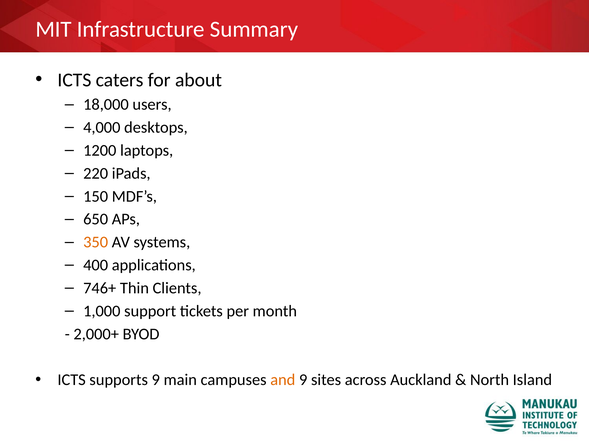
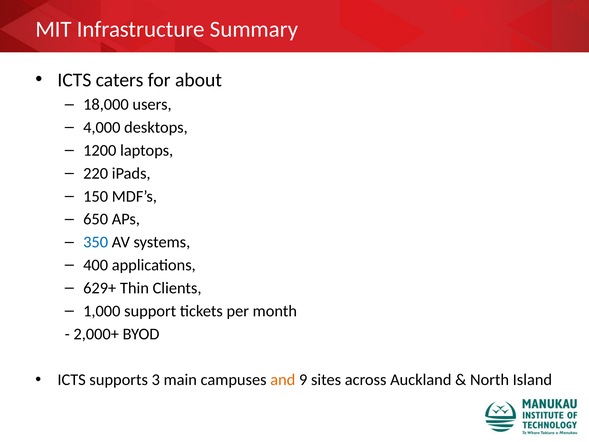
350 colour: orange -> blue
746+: 746+ -> 629+
supports 9: 9 -> 3
